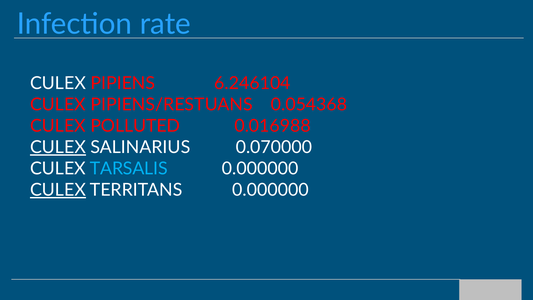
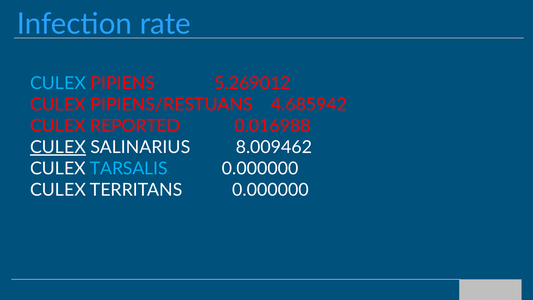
CULEX at (58, 83) colour: white -> light blue
6.246104: 6.246104 -> 5.269012
0.054368: 0.054368 -> 4.685942
POLLUTED: POLLUTED -> REPORTED
0.070000: 0.070000 -> 8.009462
CULEX at (58, 190) underline: present -> none
